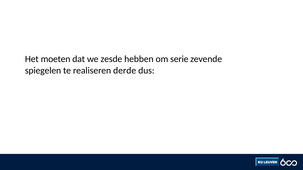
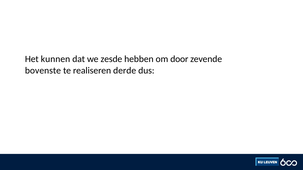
moeten: moeten -> kunnen
serie: serie -> door
spiegelen: spiegelen -> bovenste
